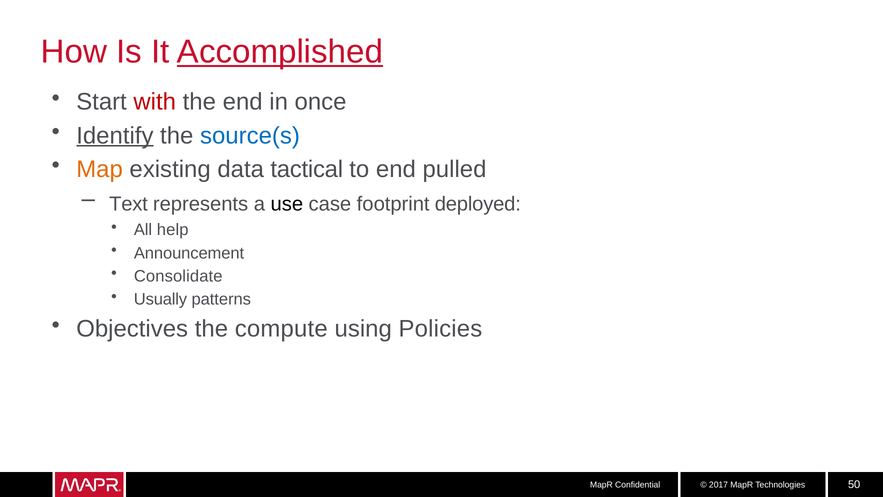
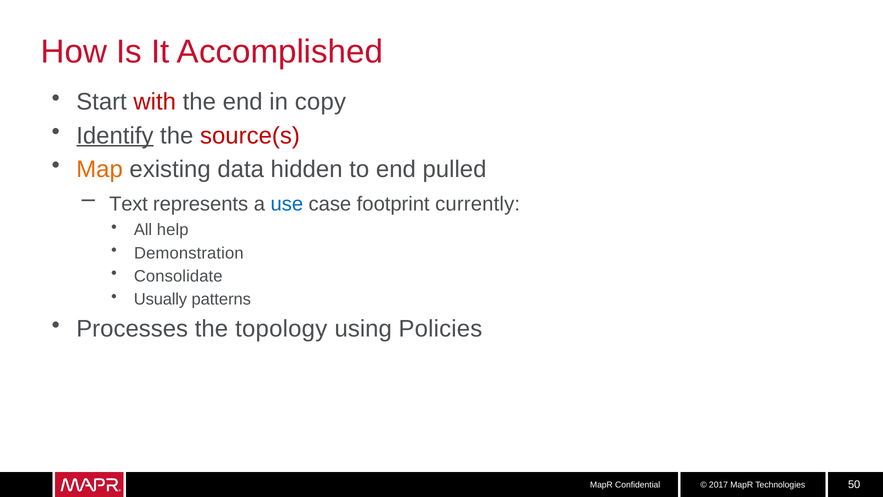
Accomplished underline: present -> none
once: once -> copy
source(s colour: blue -> red
tactical: tactical -> hidden
use colour: black -> blue
deployed: deployed -> currently
Announcement: Announcement -> Demonstration
Objectives: Objectives -> Processes
compute: compute -> topology
